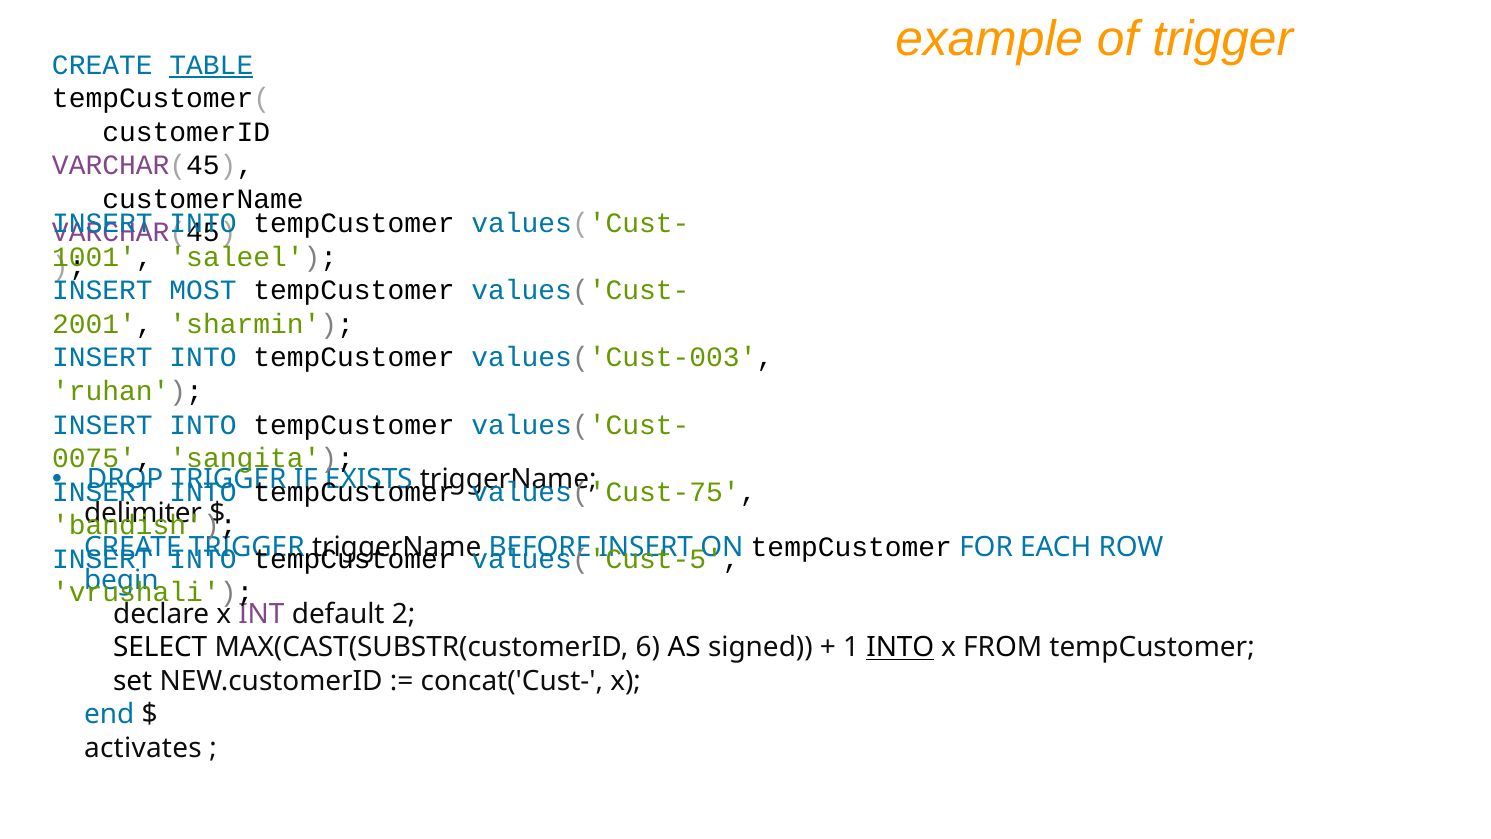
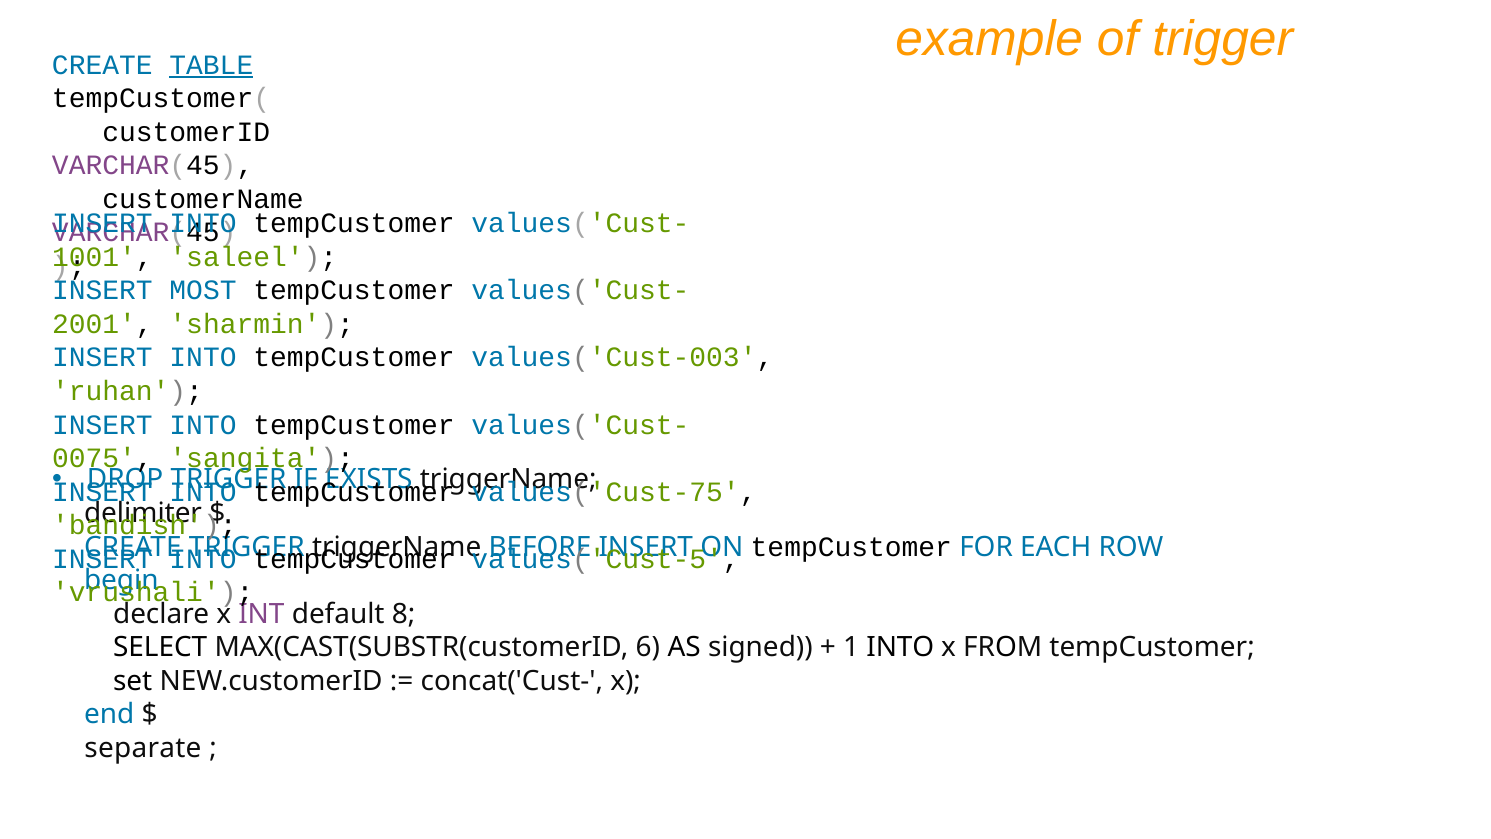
2: 2 -> 8
INTO at (900, 647) underline: present -> none
activates: activates -> separate
